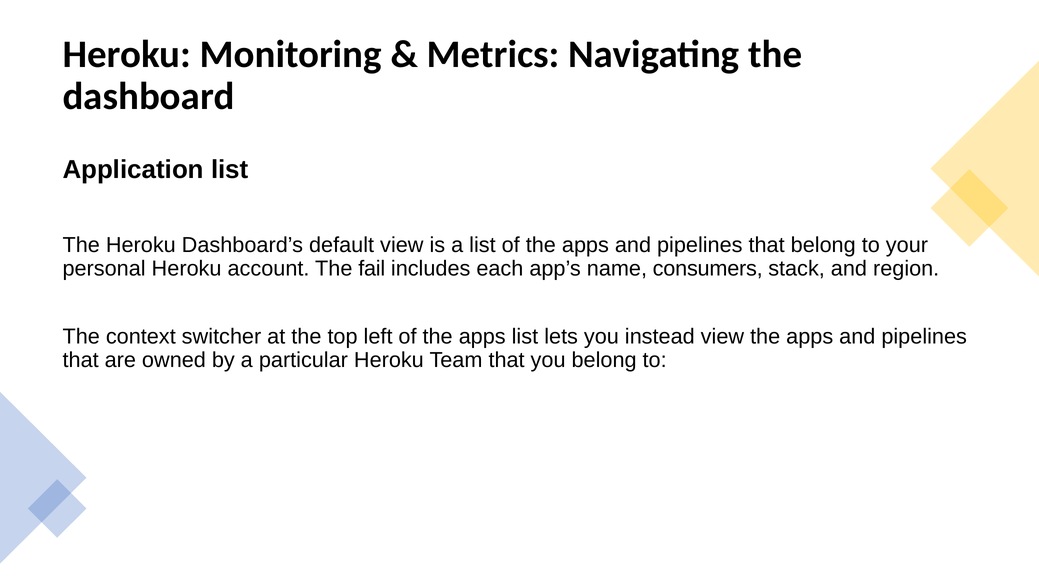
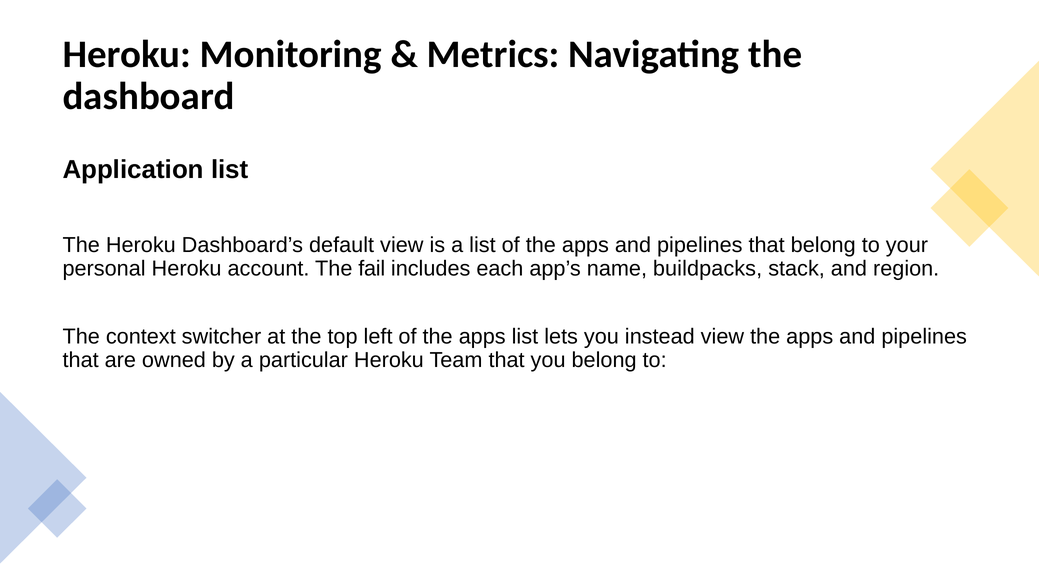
consumers: consumers -> buildpacks
